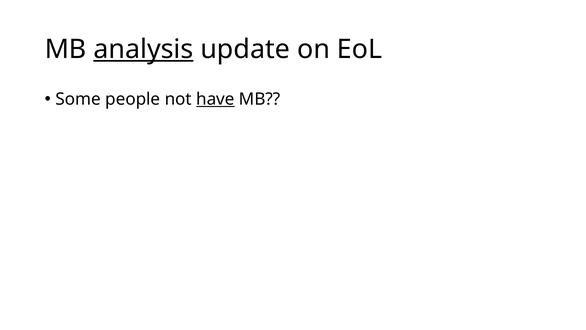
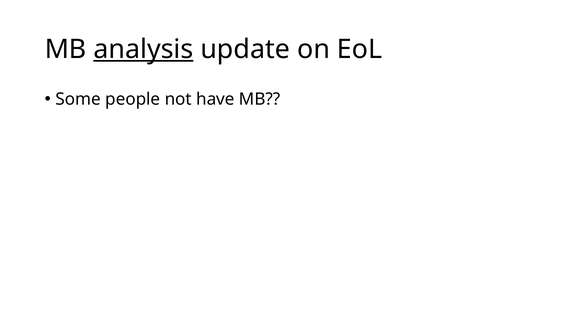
have underline: present -> none
